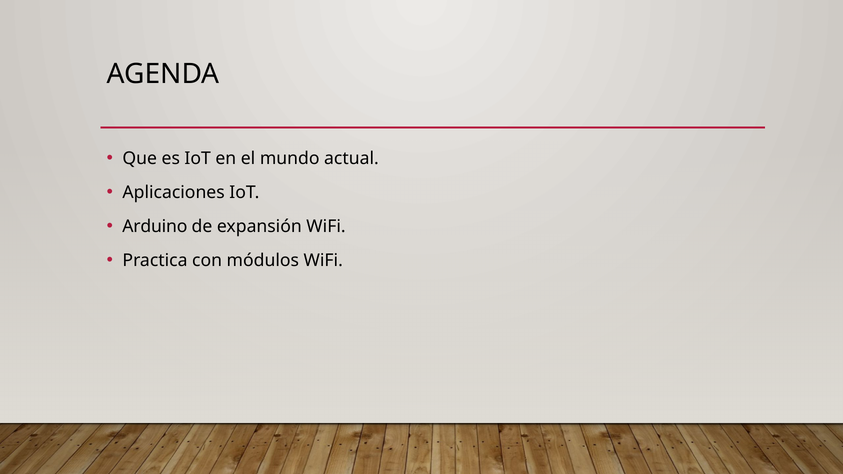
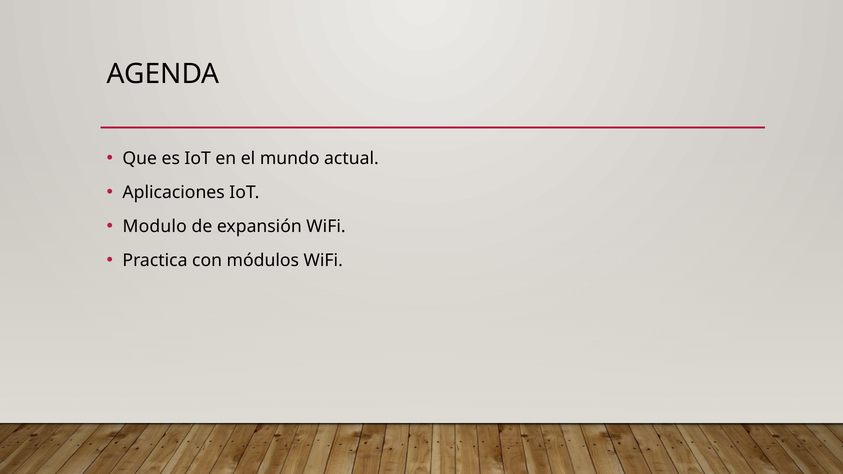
Arduino: Arduino -> Modulo
